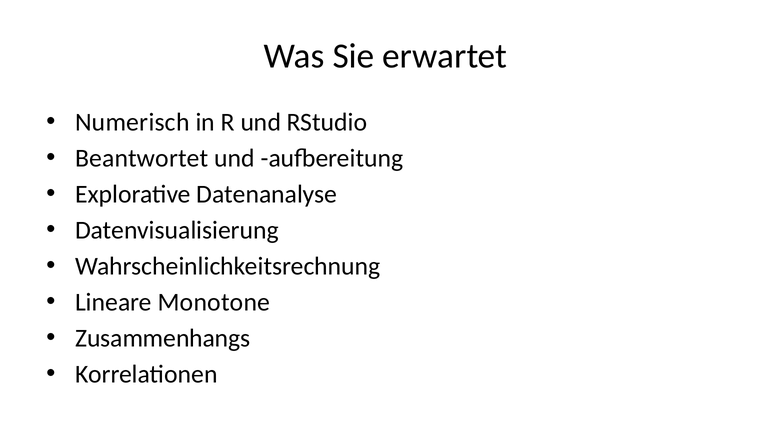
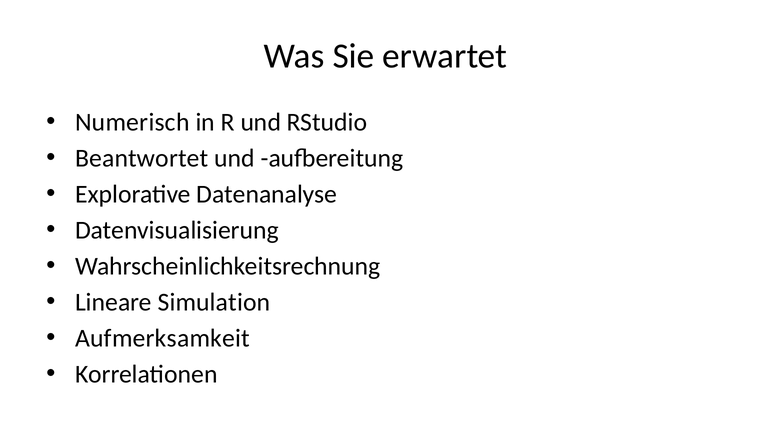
Monotone: Monotone -> Simulation
Zusammenhangs: Zusammenhangs -> Aufmerksamkeit
